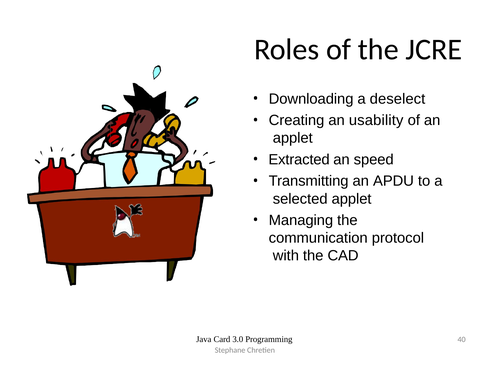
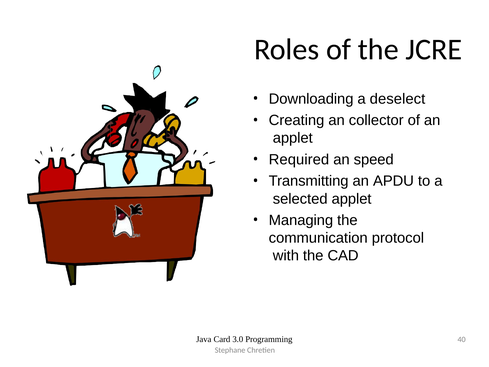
usability: usability -> collector
Extracted: Extracted -> Required
